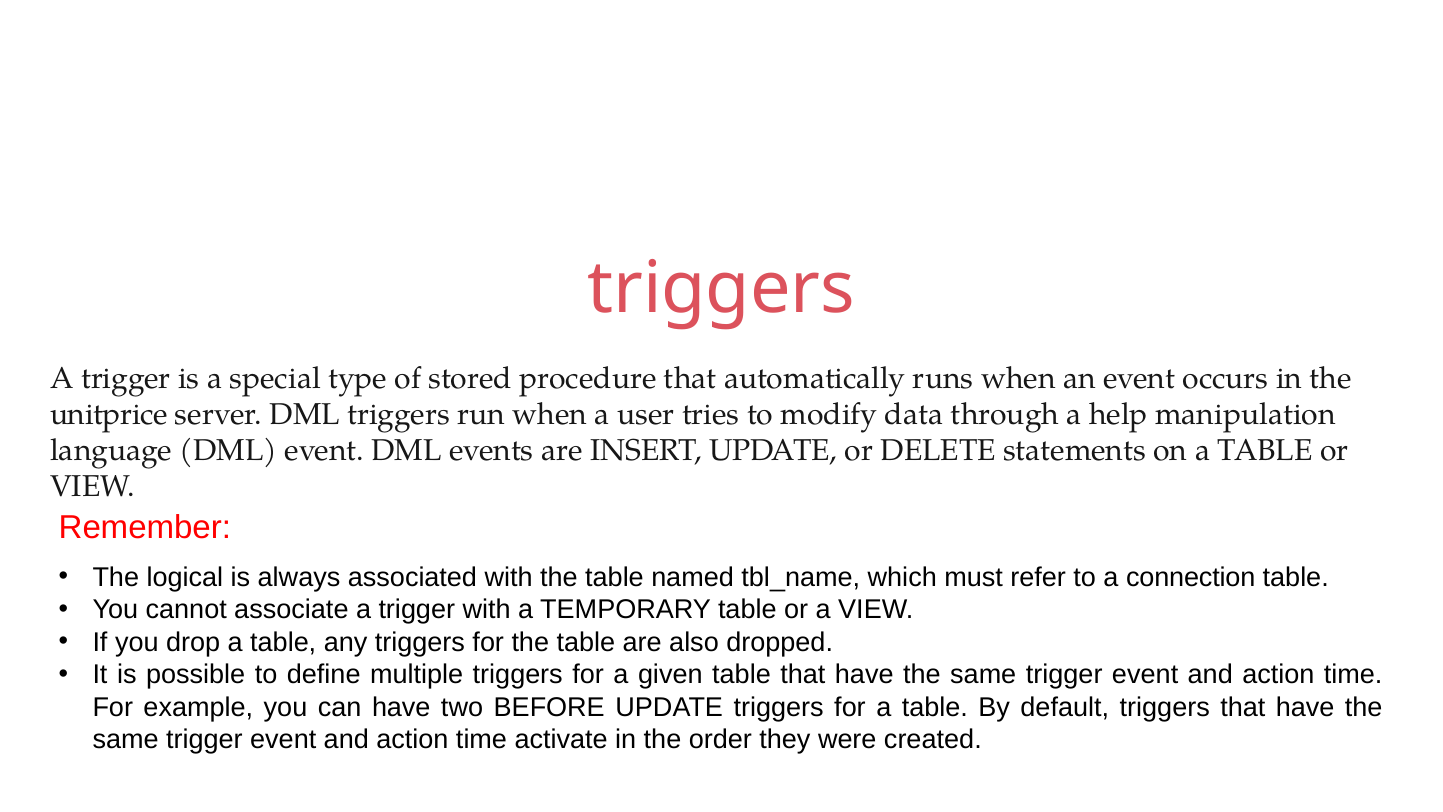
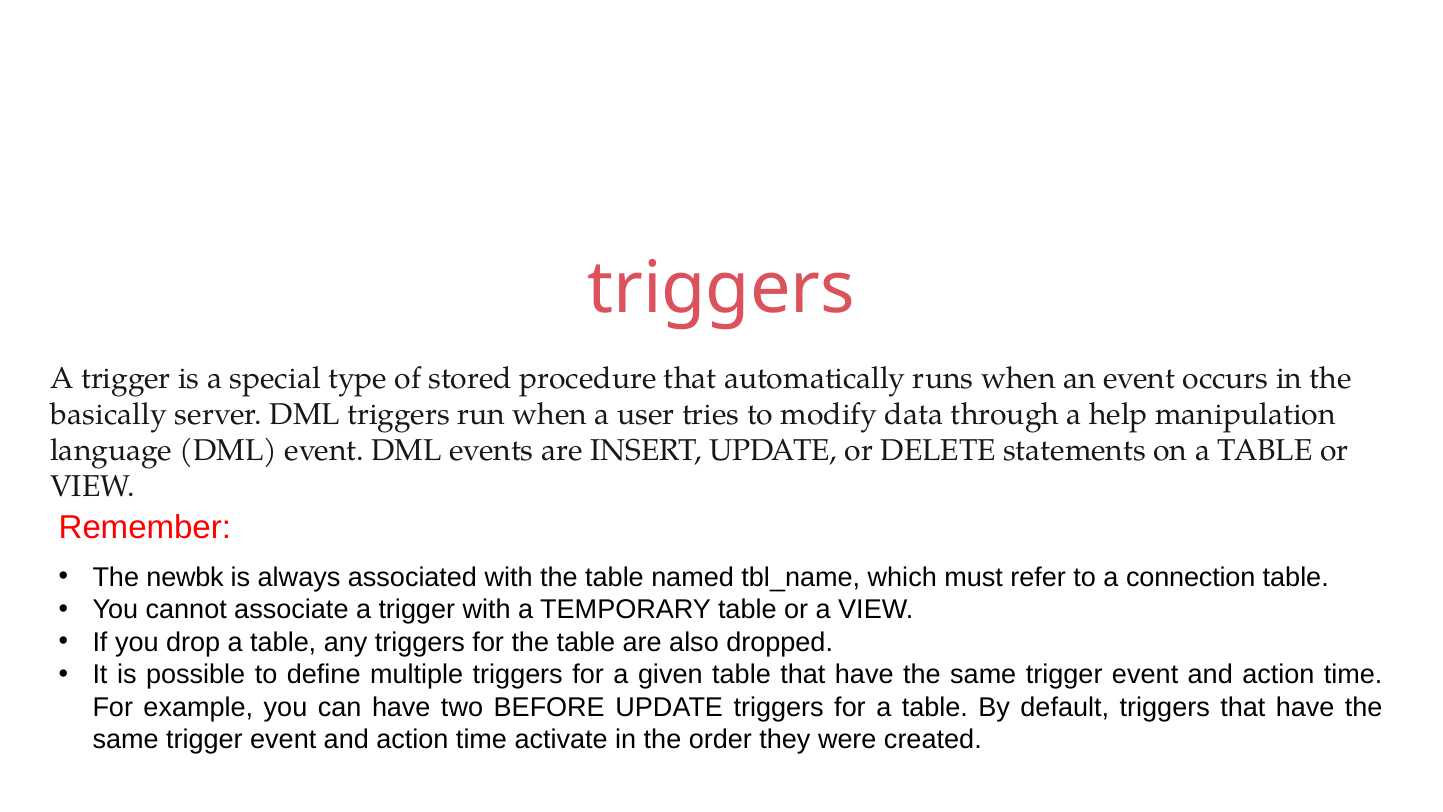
unitprice: unitprice -> basically
logical: logical -> newbk
